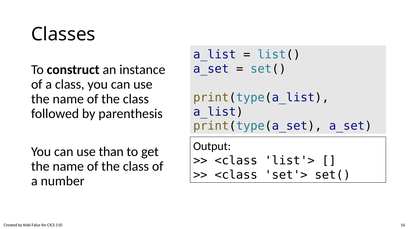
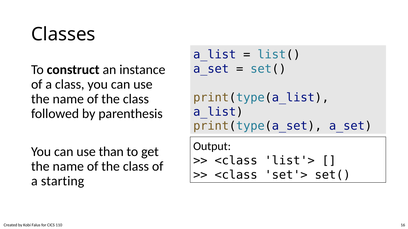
number: number -> starting
